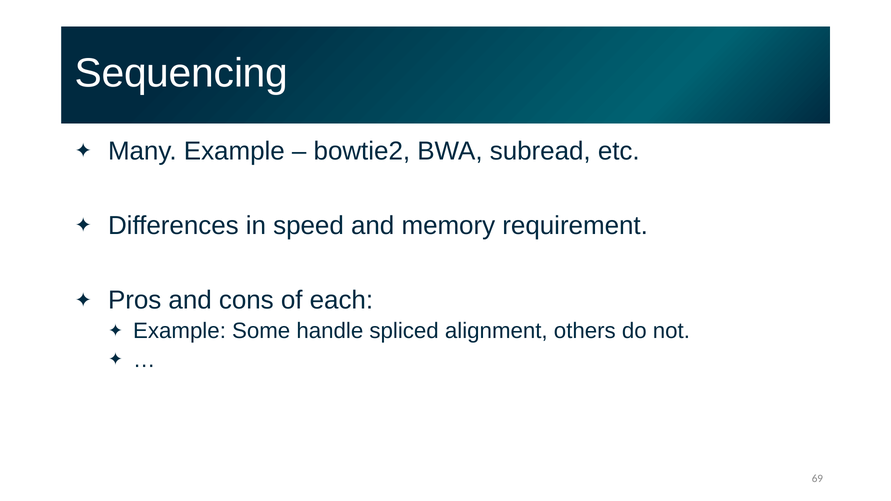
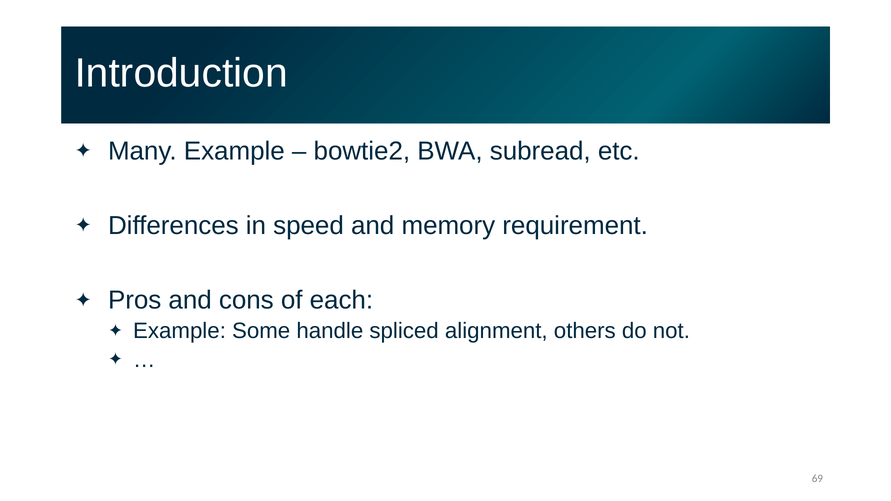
Sequencing: Sequencing -> Introduction
